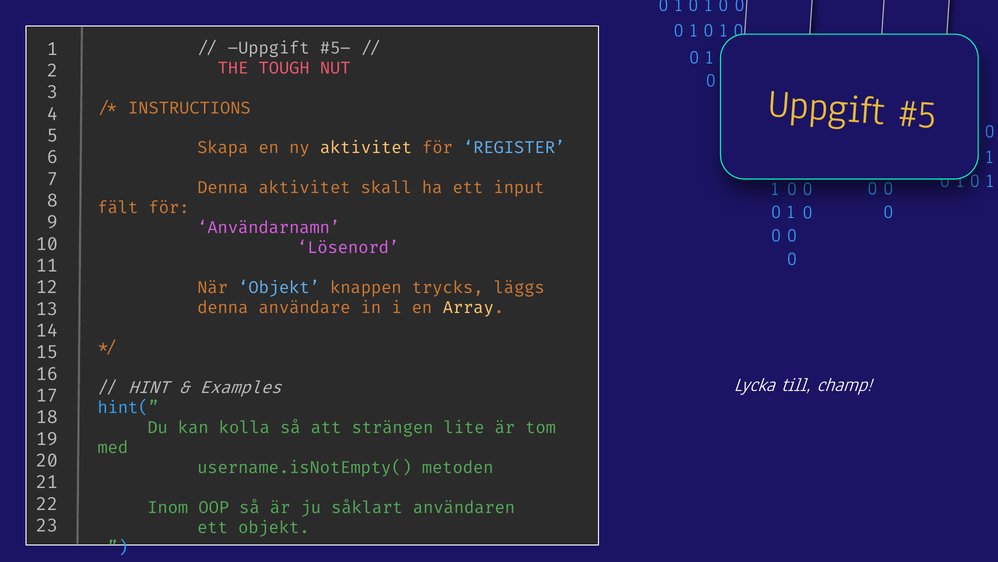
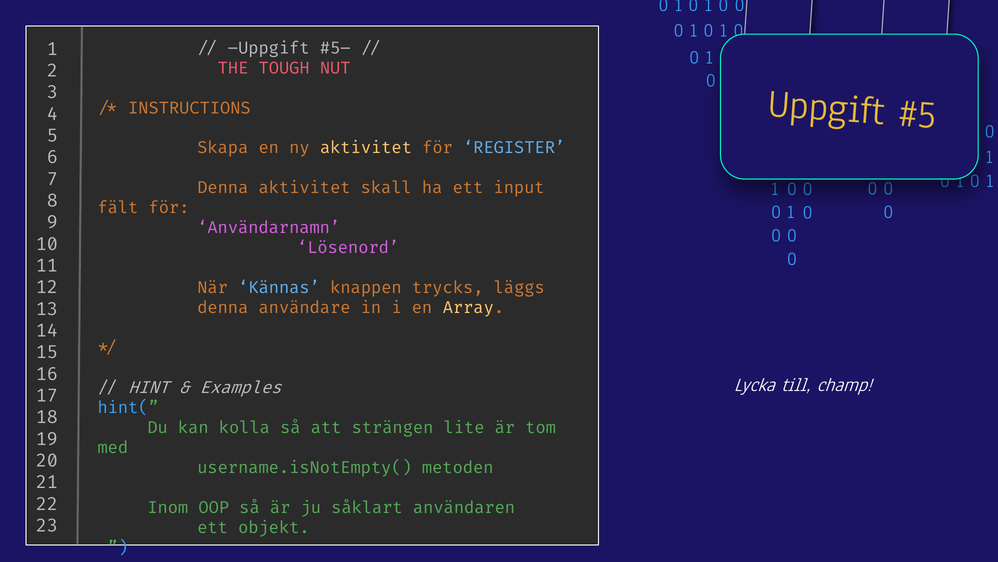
När Objekt: Objekt -> Kännas
